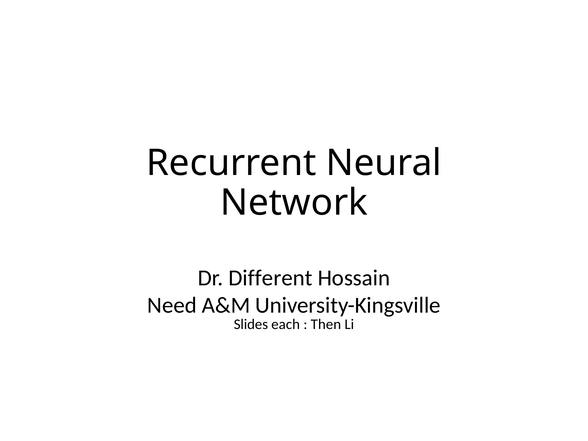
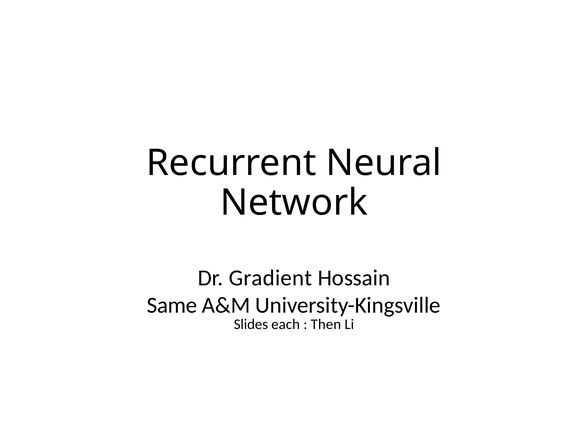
Different: Different -> Gradient
Need: Need -> Same
